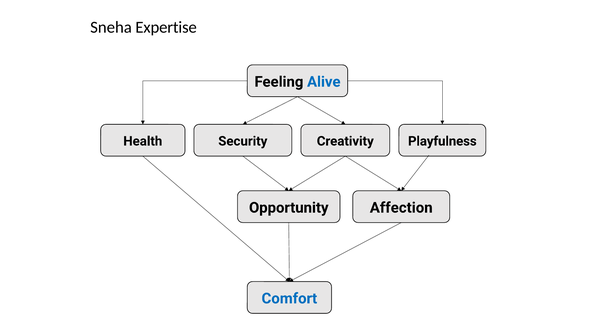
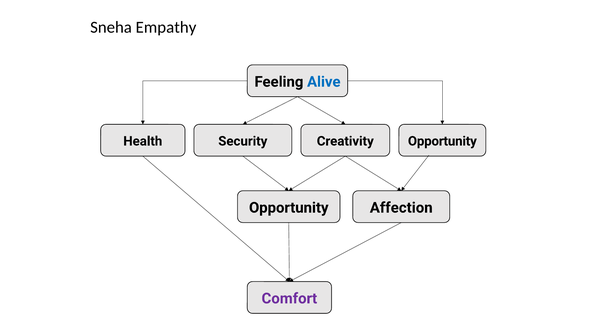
Expertise: Expertise -> Empathy
Creativity Playfulness: Playfulness -> Opportunity
Comfort colour: blue -> purple
